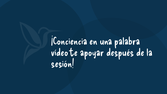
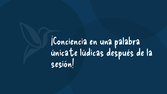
vídeo: vídeo -> única
apoyar: apoyar -> lúdicas
